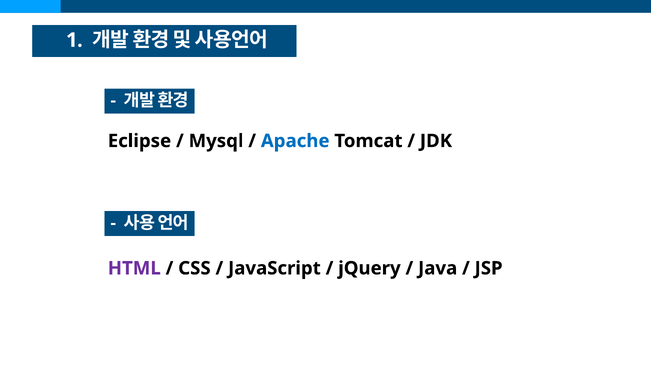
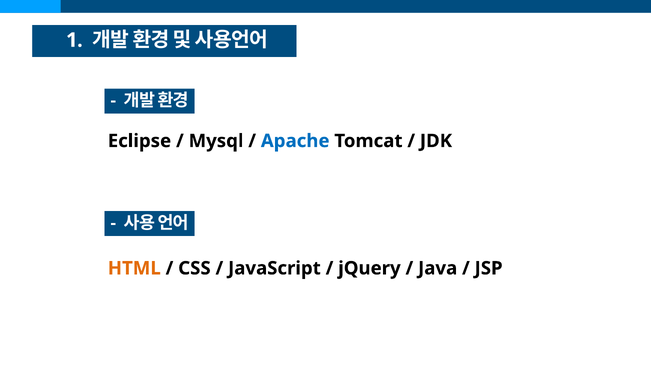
HTML colour: purple -> orange
